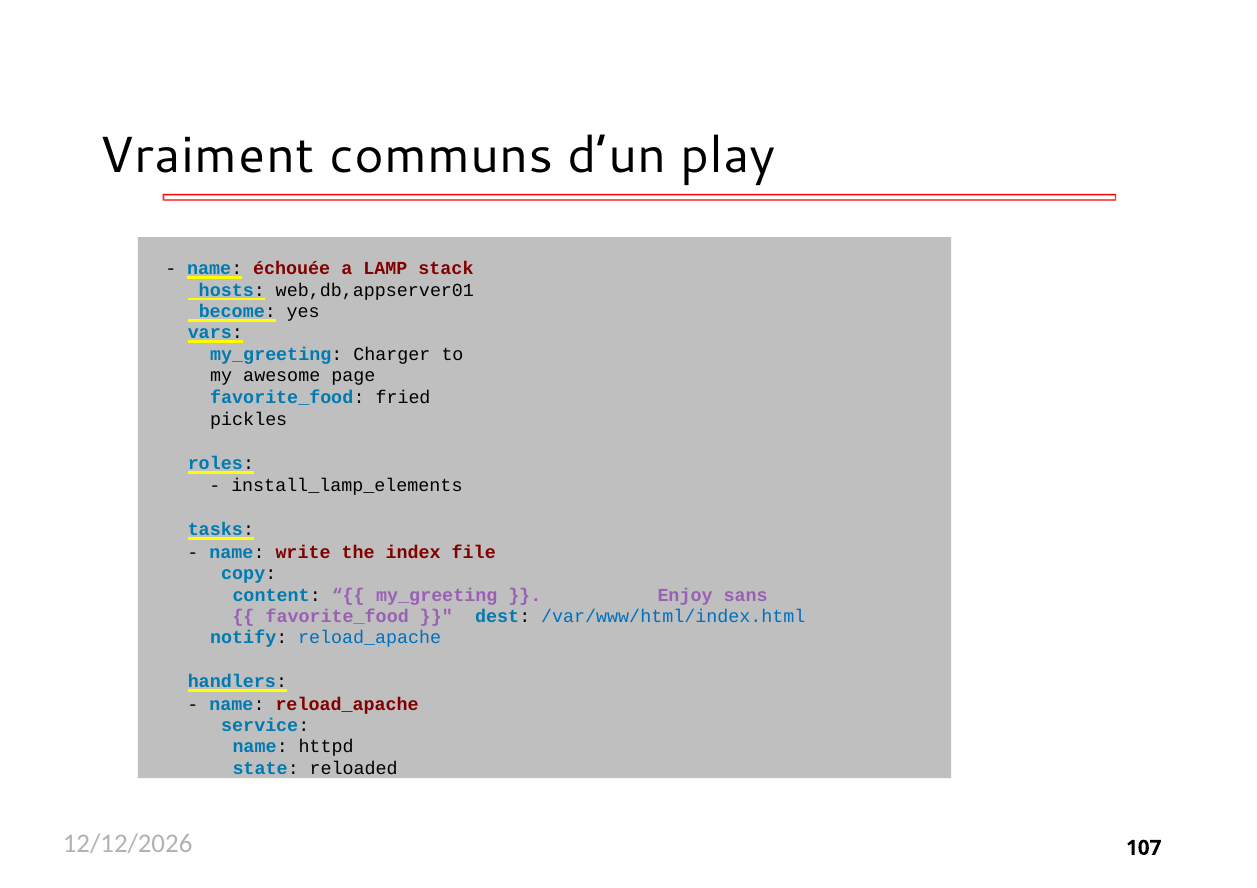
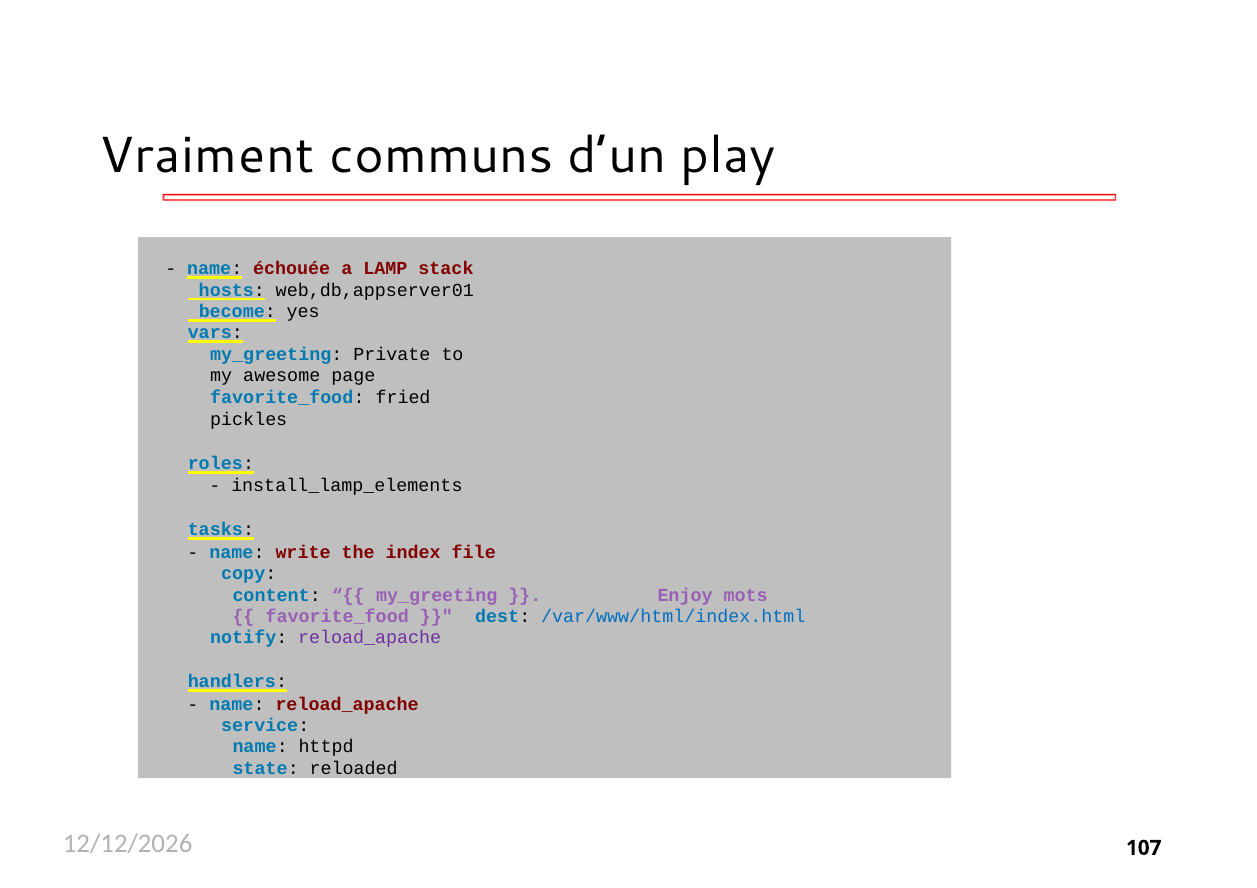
Charger: Charger -> Private
sans: sans -> mots
reload_apache at (370, 638) colour: blue -> purple
